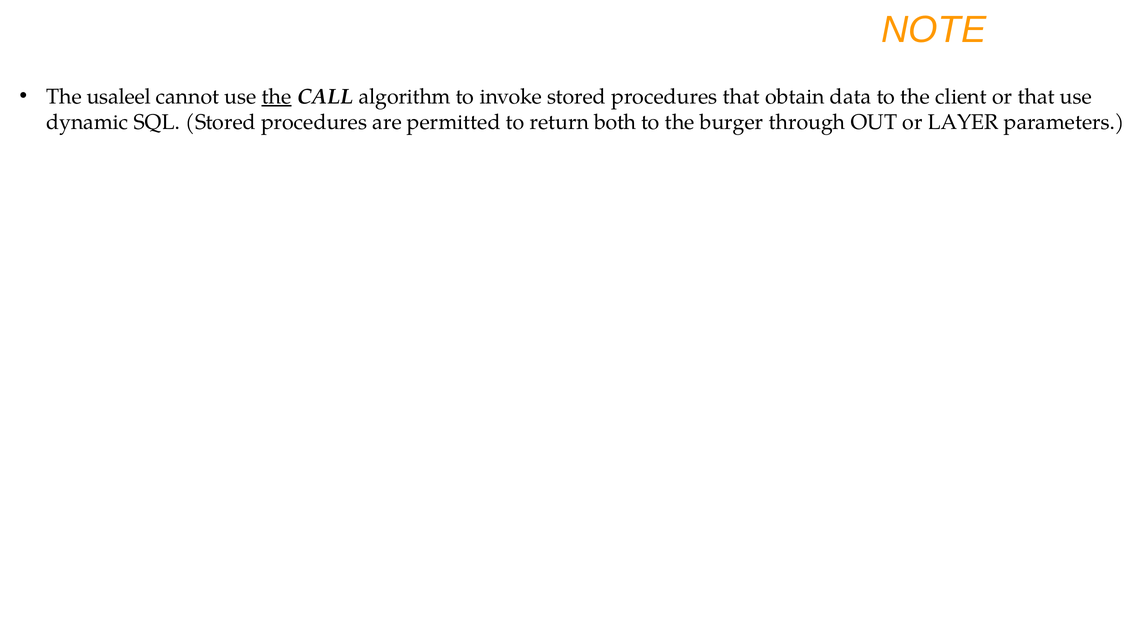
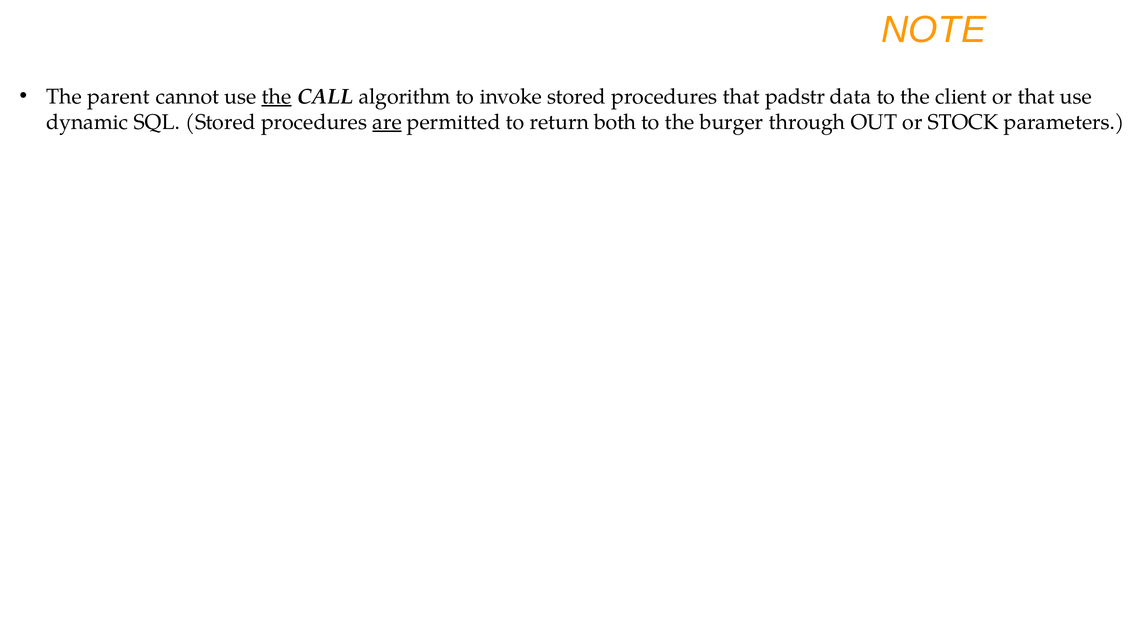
usaleel: usaleel -> parent
obtain: obtain -> padstr
are underline: none -> present
LAYER: LAYER -> STOCK
